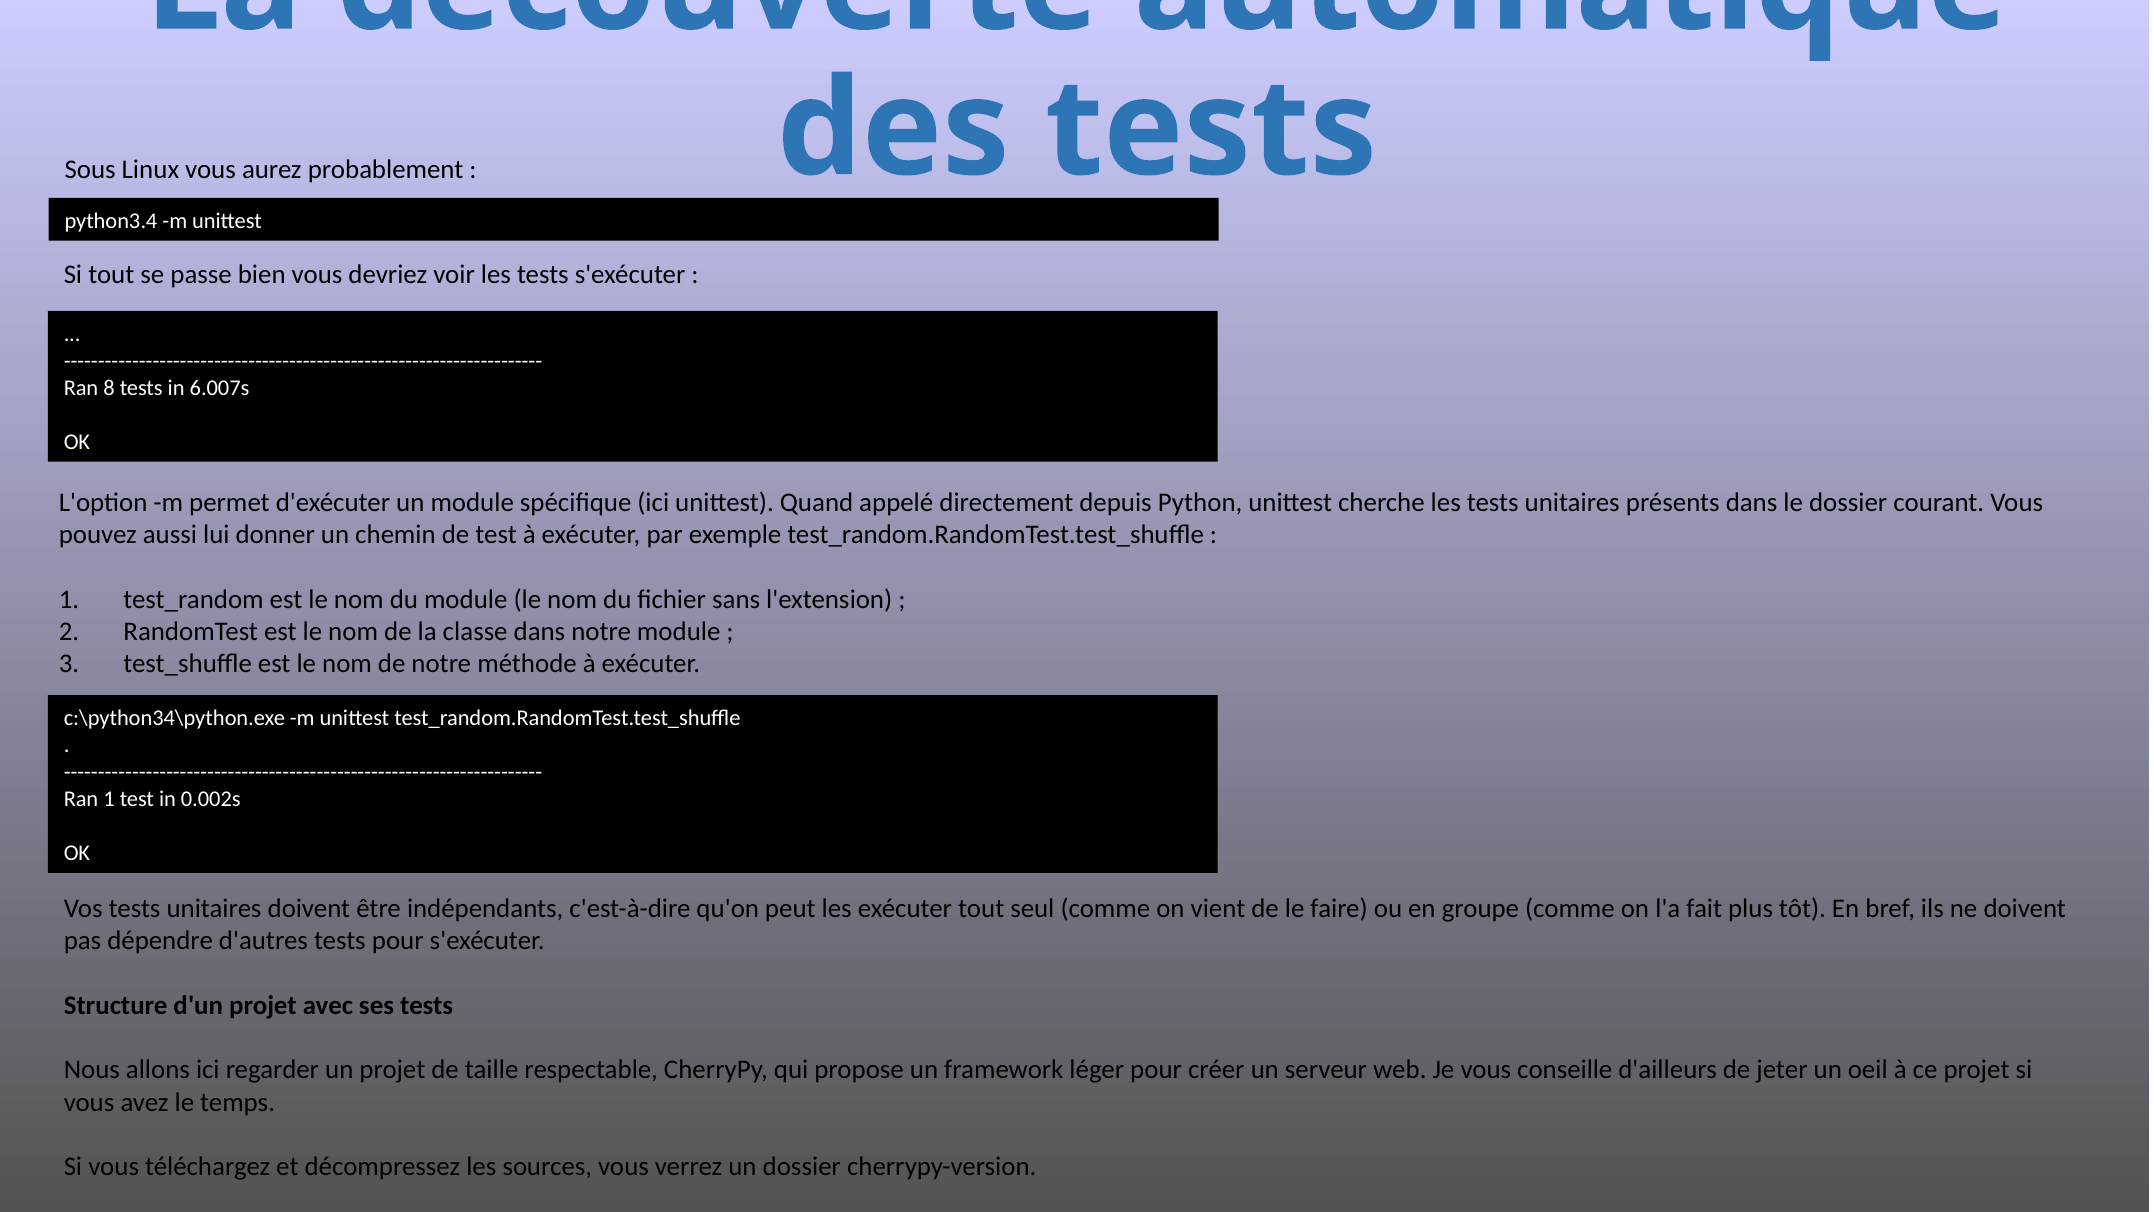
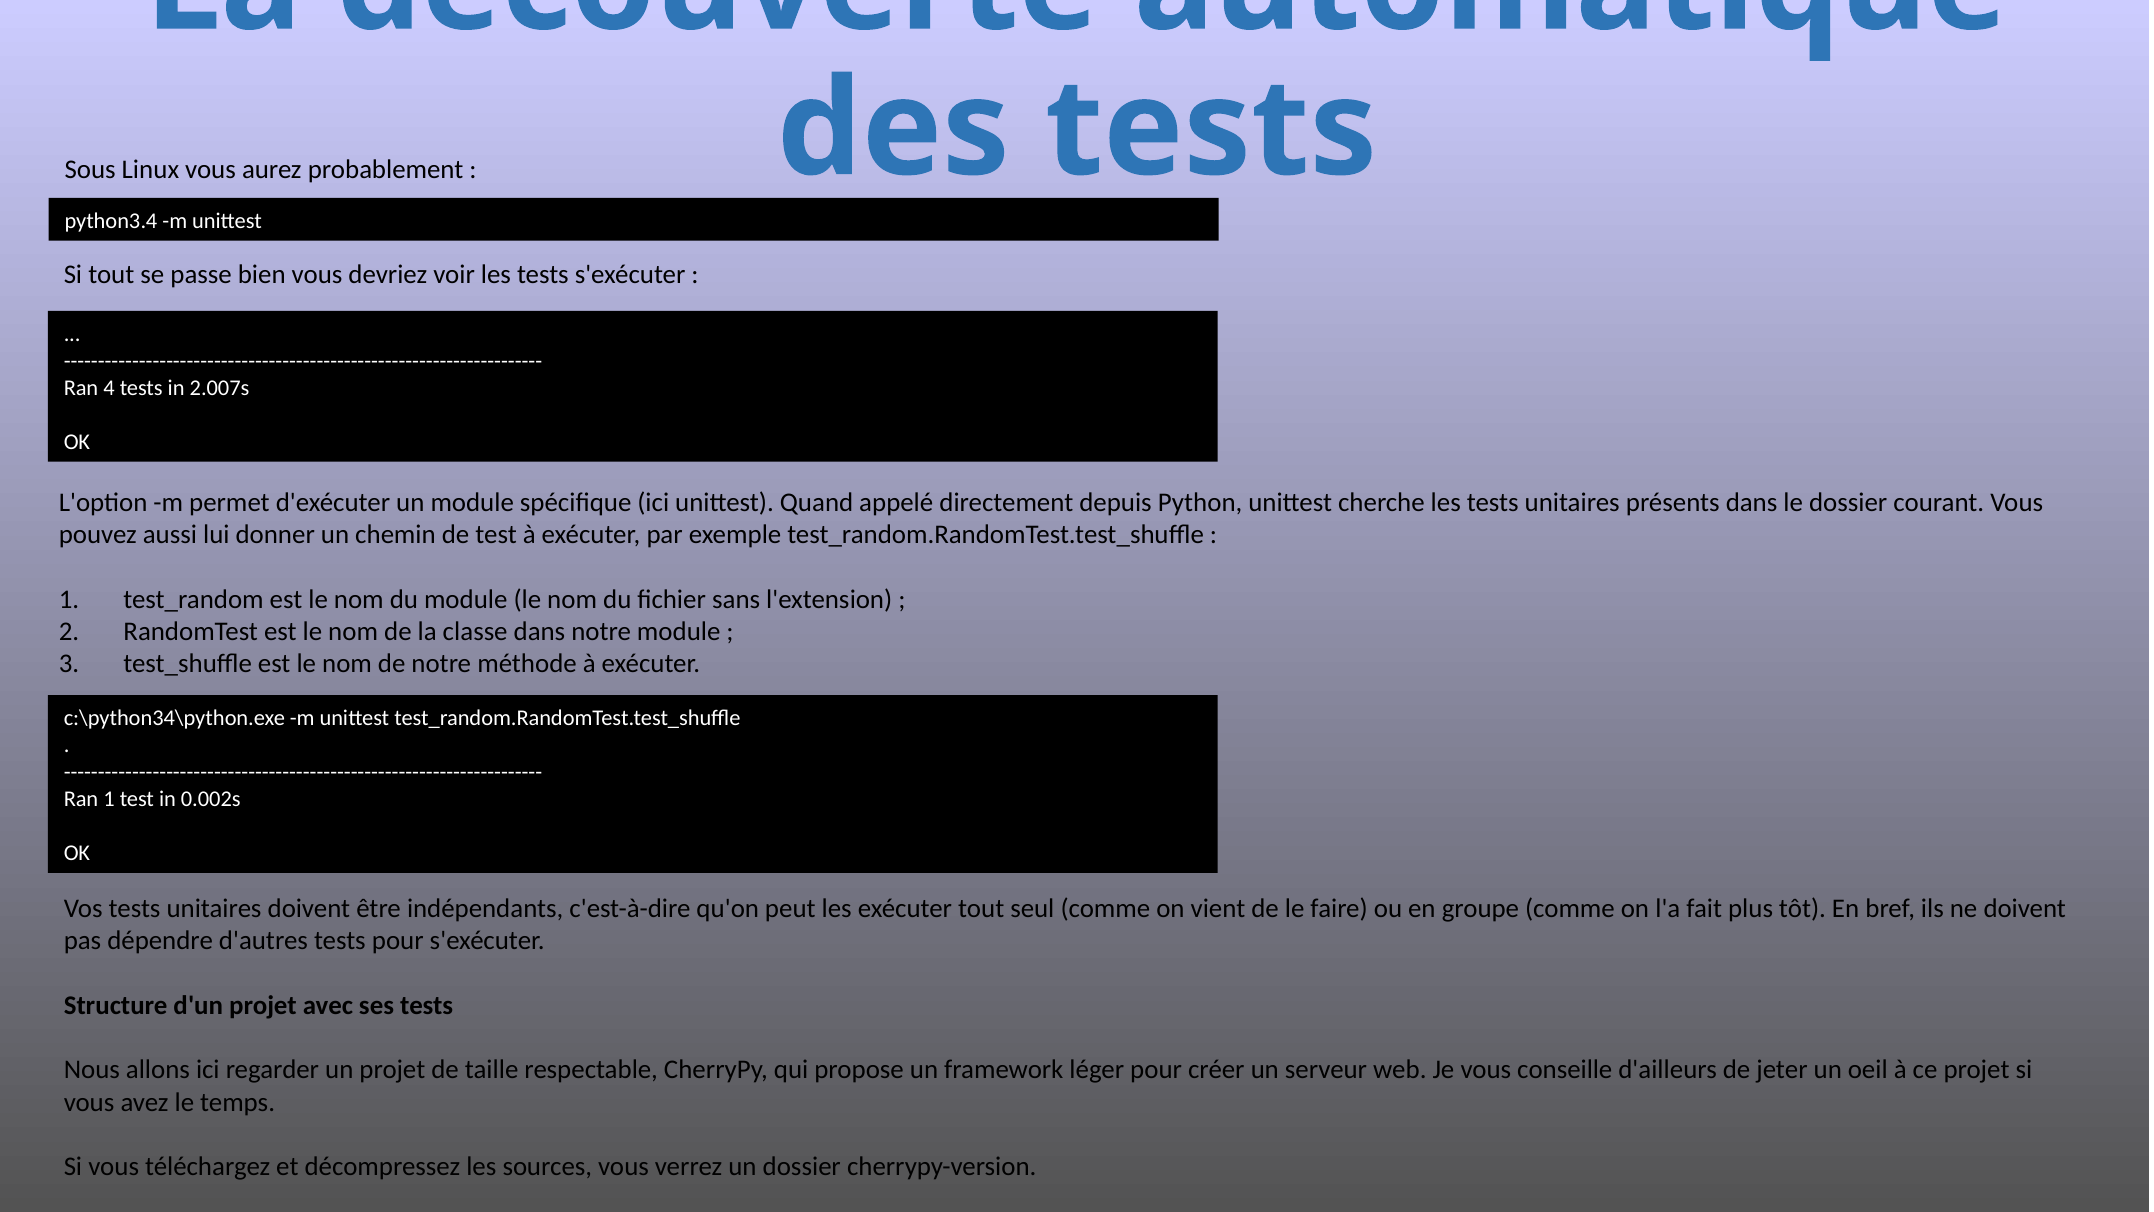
8: 8 -> 4
6.007s: 6.007s -> 2.007s
